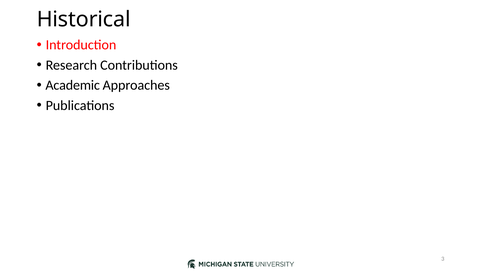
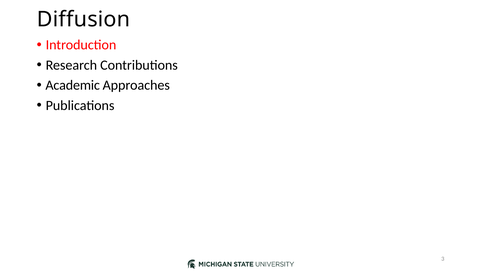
Historical: Historical -> Diffusion
